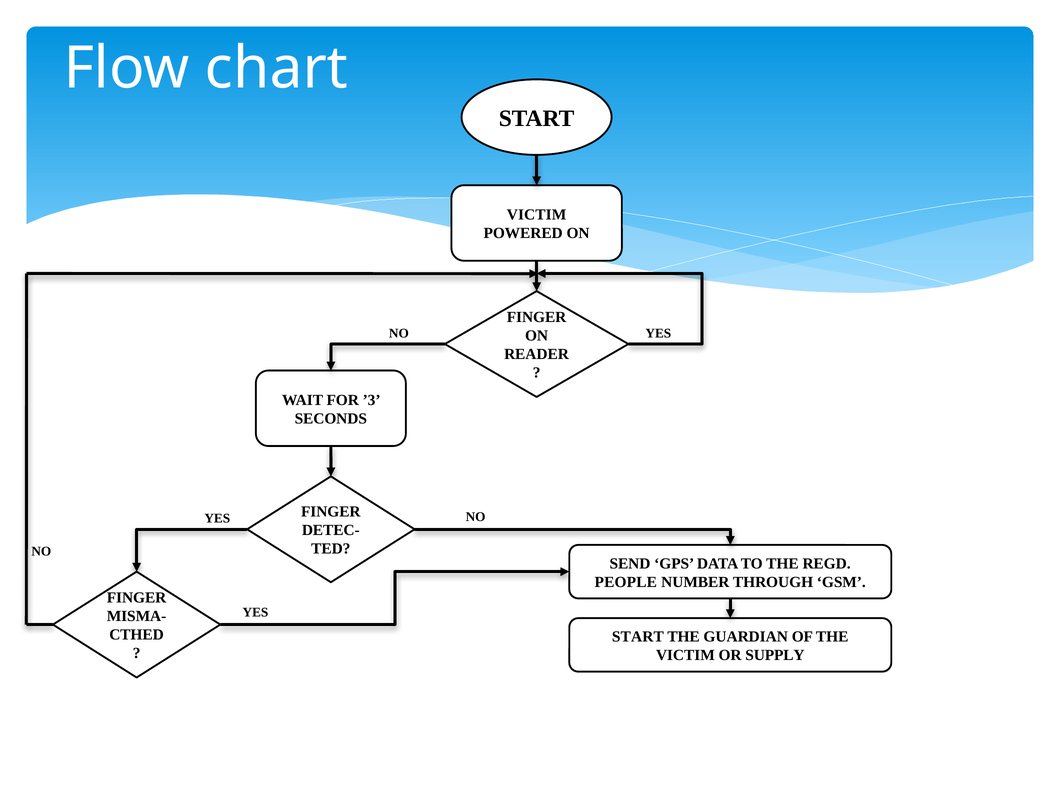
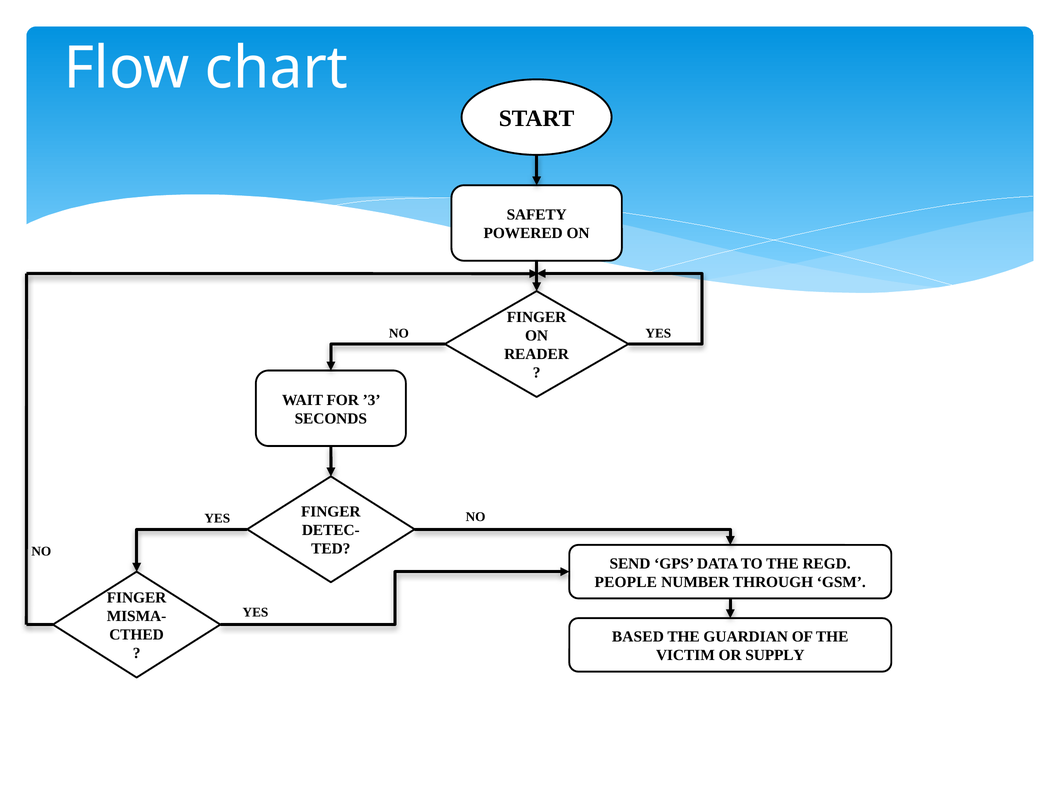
VICTIM at (537, 215): VICTIM -> SAFETY
START at (638, 637): START -> BASED
